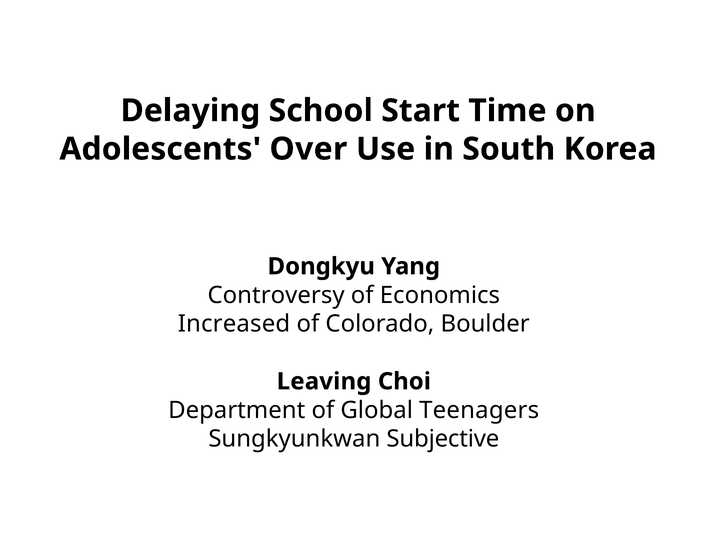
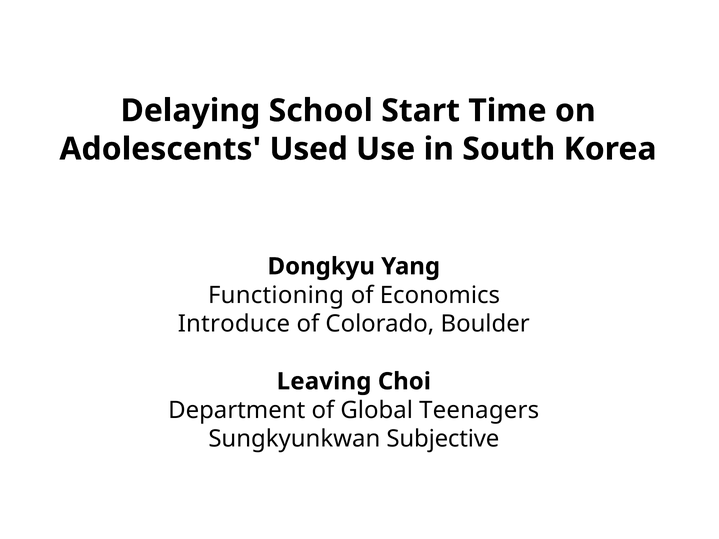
Over: Over -> Used
Controversy: Controversy -> Functioning
Increased: Increased -> Introduce
